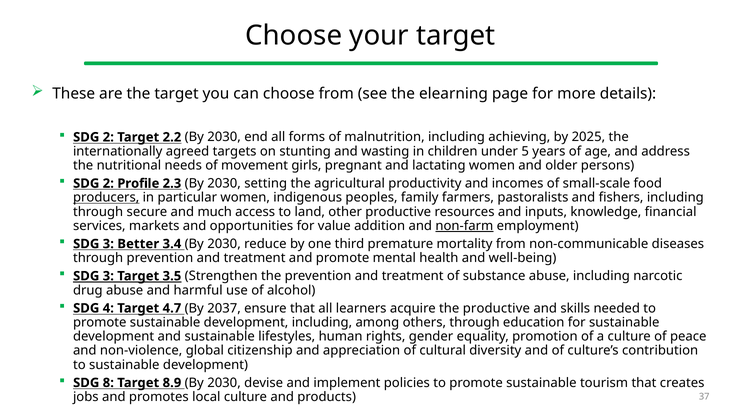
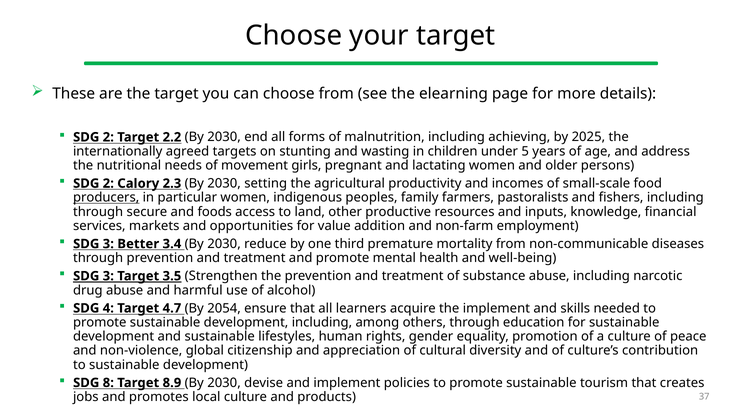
Profile: Profile -> Calory
much: much -> foods
non-farm underline: present -> none
2037: 2037 -> 2054
the productive: productive -> implement
